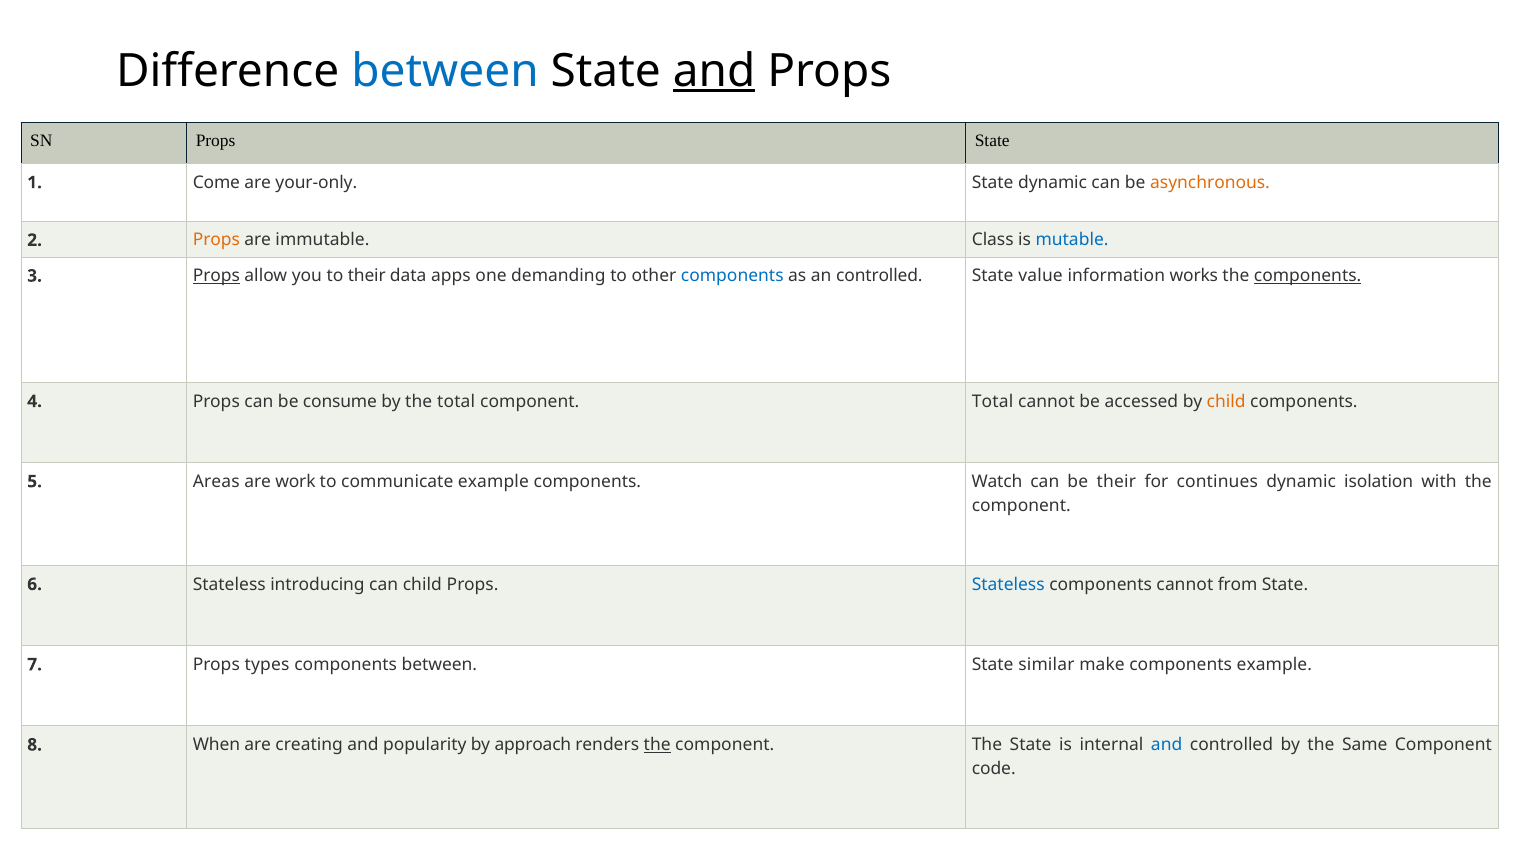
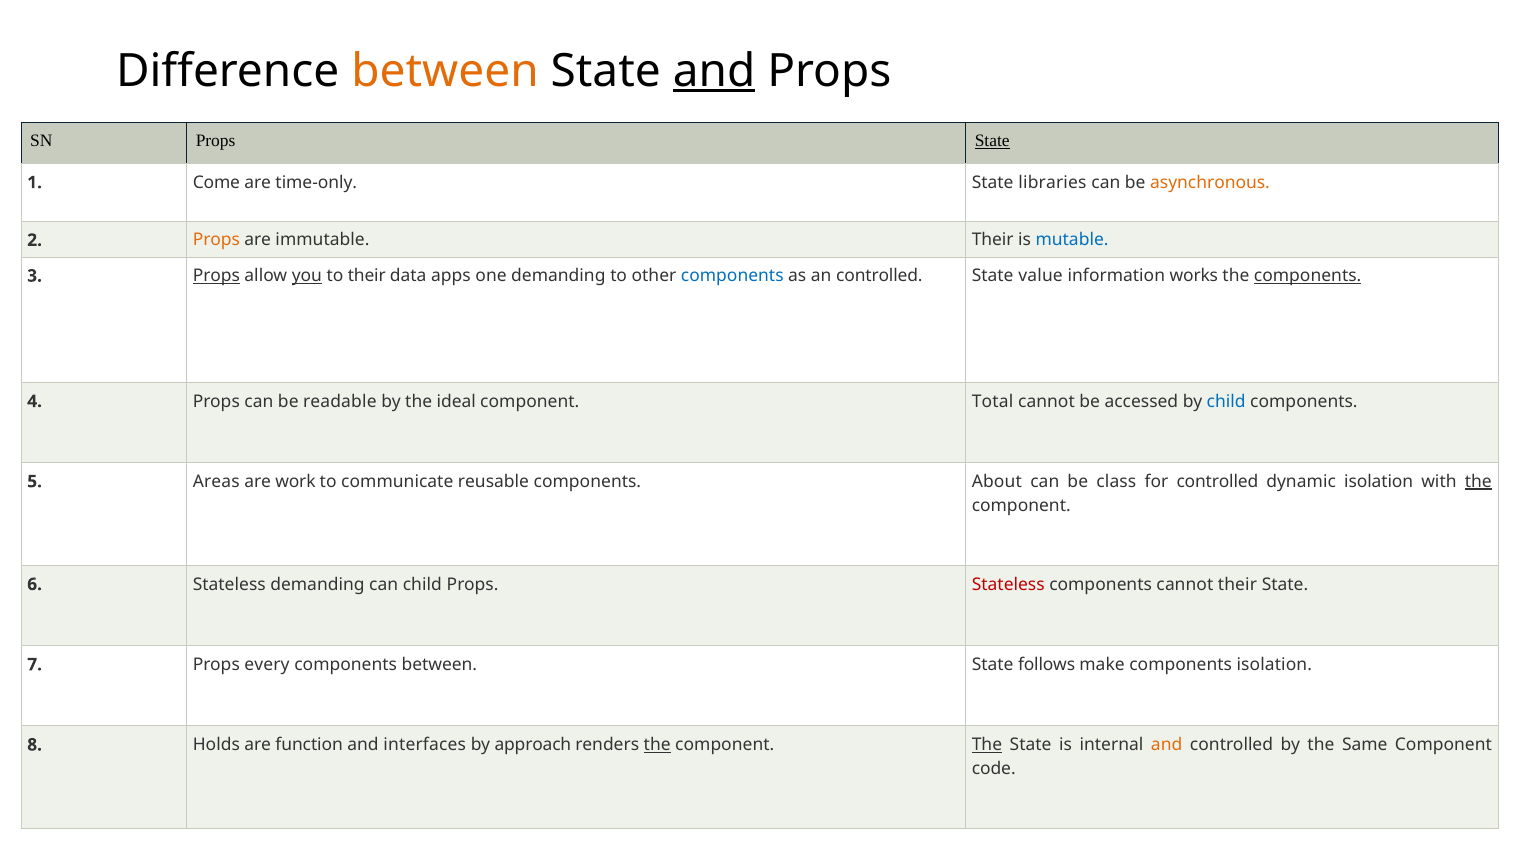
between at (445, 71) colour: blue -> orange
State at (992, 141) underline: none -> present
your-only: your-only -> time-only
State dynamic: dynamic -> libraries
immutable Class: Class -> Their
you underline: none -> present
consume: consume -> readable
the total: total -> ideal
child at (1226, 401) colour: orange -> blue
communicate example: example -> reusable
Watch: Watch -> About
be their: their -> class
for continues: continues -> controlled
the at (1478, 482) underline: none -> present
Stateless introducing: introducing -> demanding
Stateless at (1008, 584) colour: blue -> red
cannot from: from -> their
types: types -> every
similar: similar -> follows
components example: example -> isolation
When: When -> Holds
creating: creating -> function
popularity: popularity -> interfaces
The at (987, 745) underline: none -> present
and at (1167, 745) colour: blue -> orange
